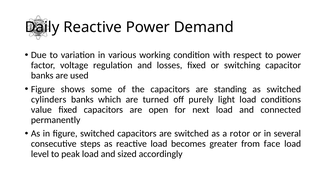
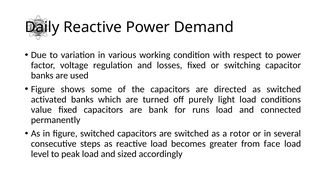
standing: standing -> directed
cylinders: cylinders -> activated
open: open -> bank
next: next -> runs
